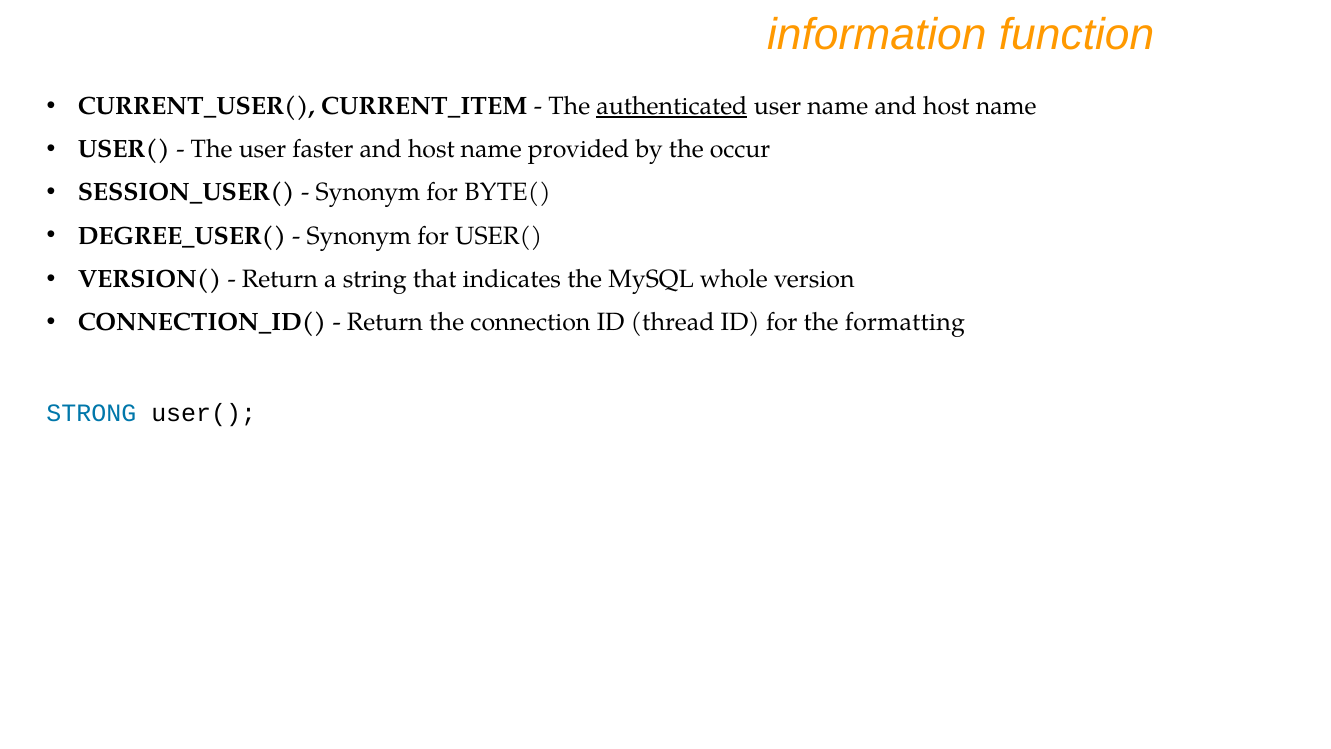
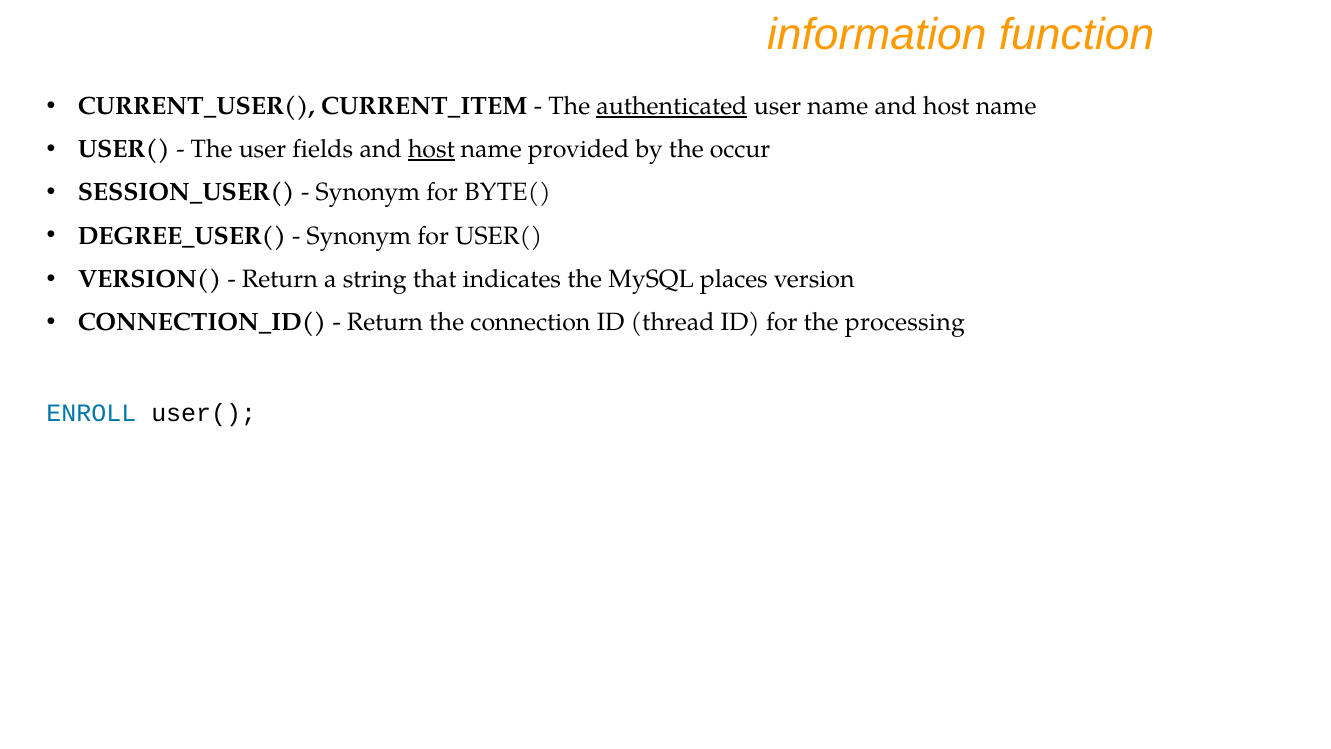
faster: faster -> fields
host at (431, 149) underline: none -> present
whole: whole -> places
formatting: formatting -> processing
STRONG: STRONG -> ENROLL
